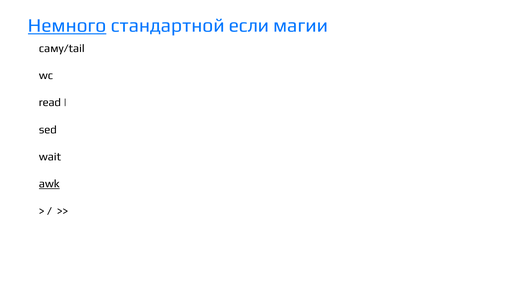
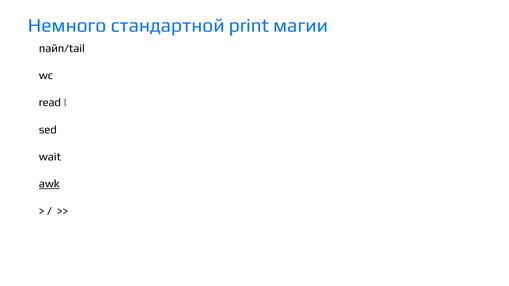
Немного underline: present -> none
если: если -> print
саму/tail: саму/tail -> пайп/tail
